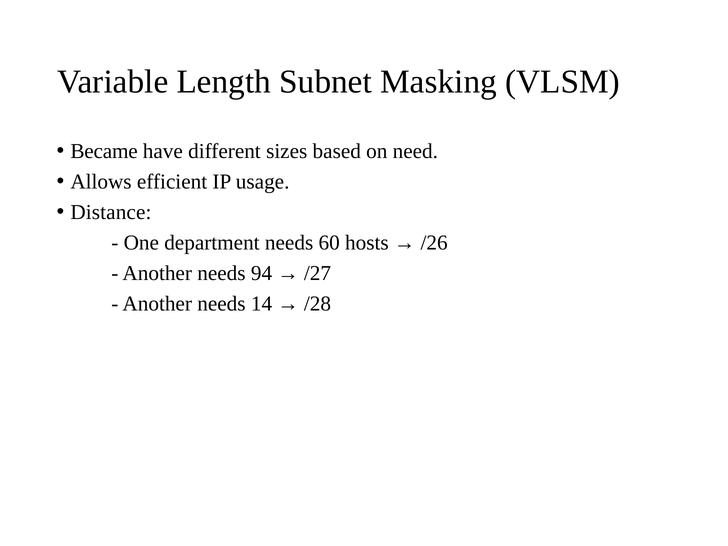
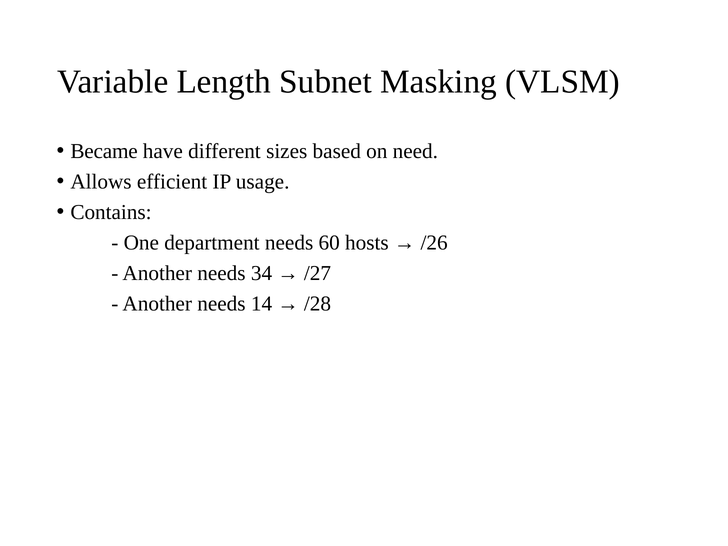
Distance: Distance -> Contains
94: 94 -> 34
